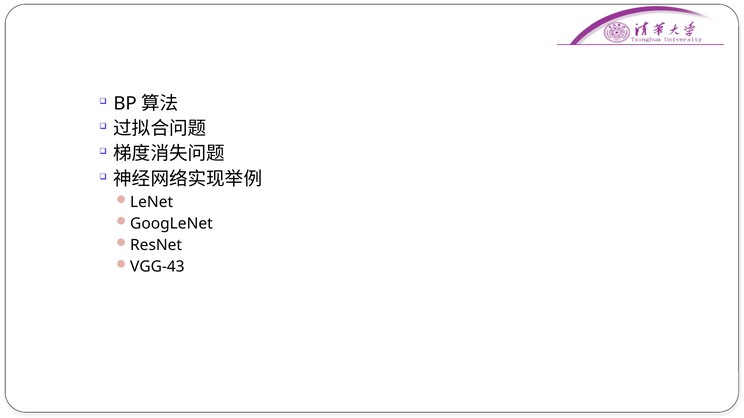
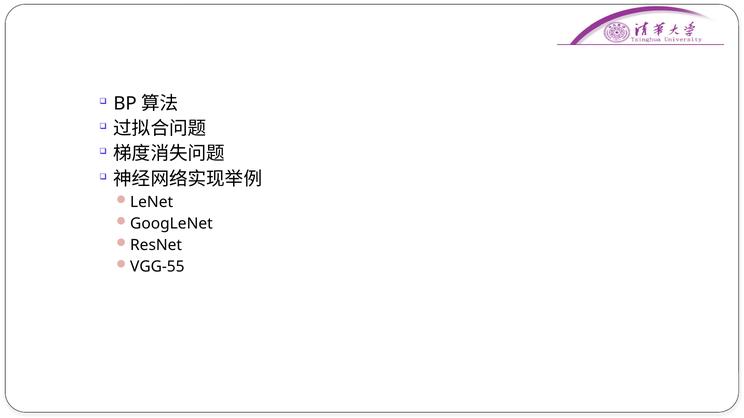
VGG-43: VGG-43 -> VGG-55
